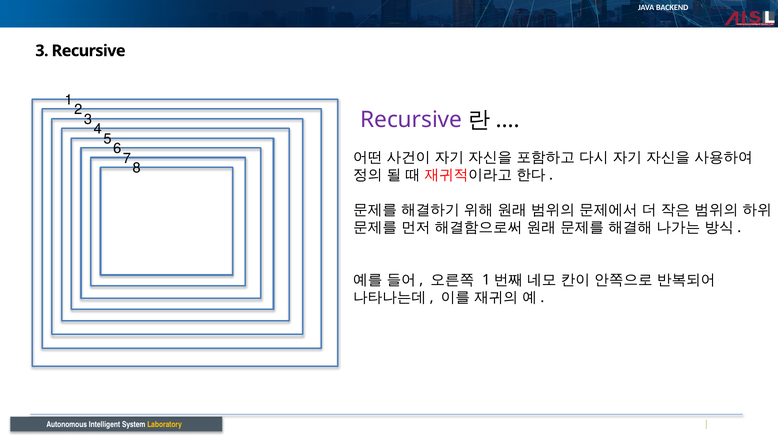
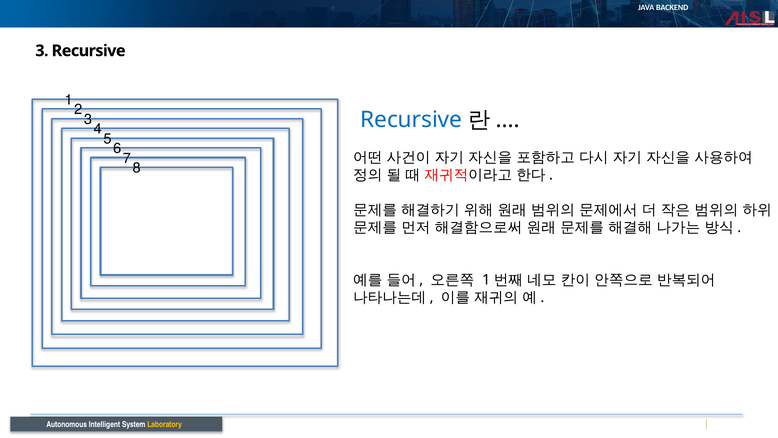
Recursive at (411, 120) colour: purple -> blue
